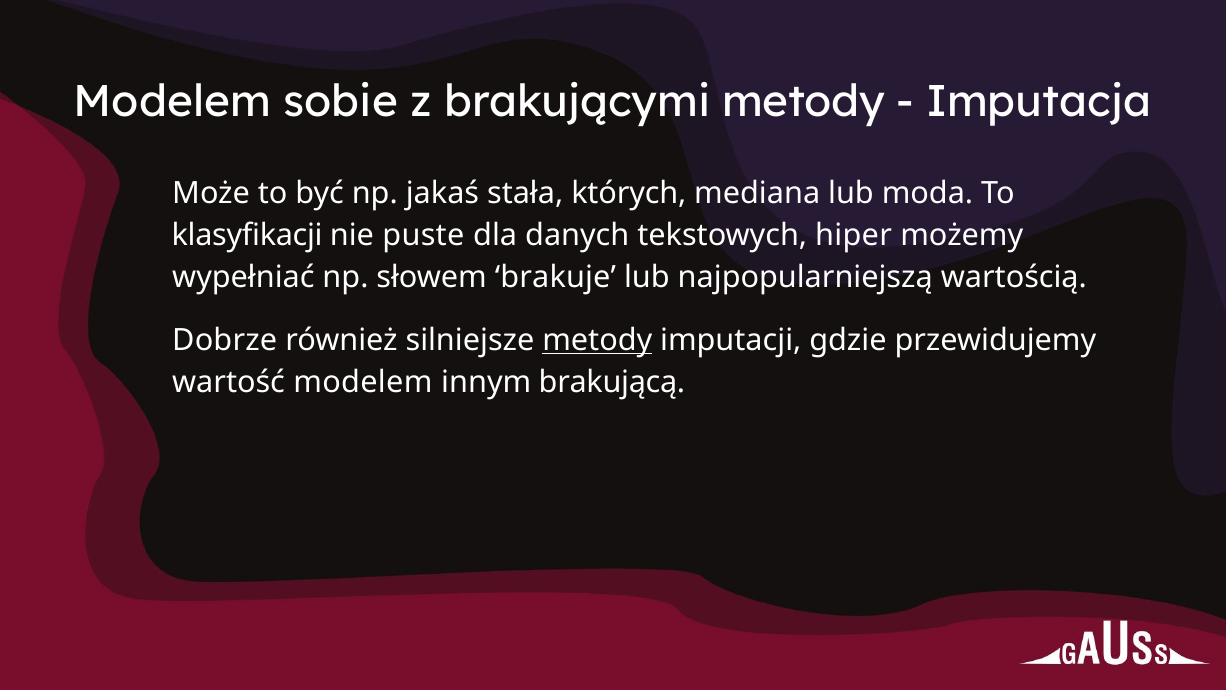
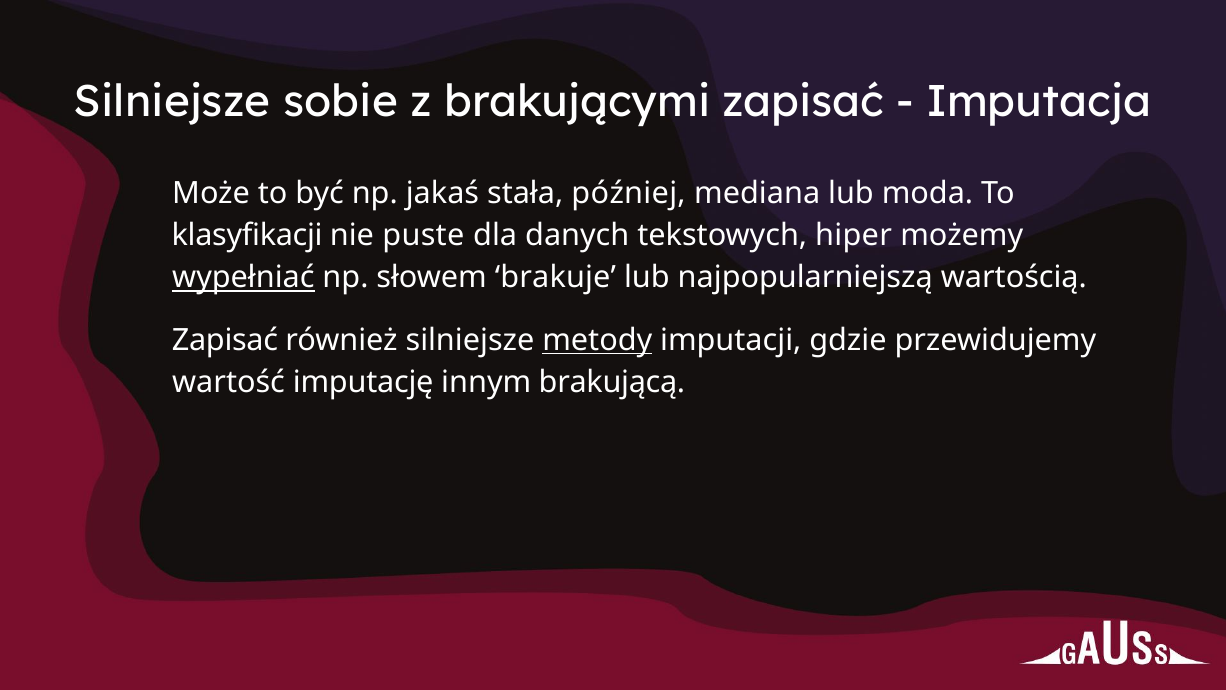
Modelem at (172, 102): Modelem -> Silniejsze
brakującymi metody: metody -> zapisać
których: których -> później
wypełniać underline: none -> present
Dobrze at (225, 340): Dobrze -> Zapisać
wartość modelem: modelem -> imputację
